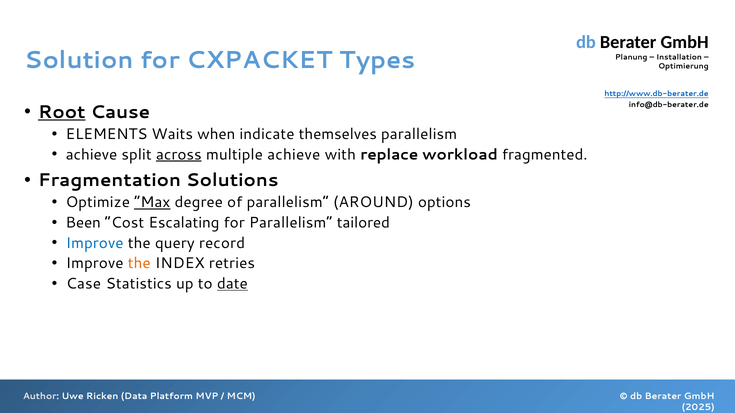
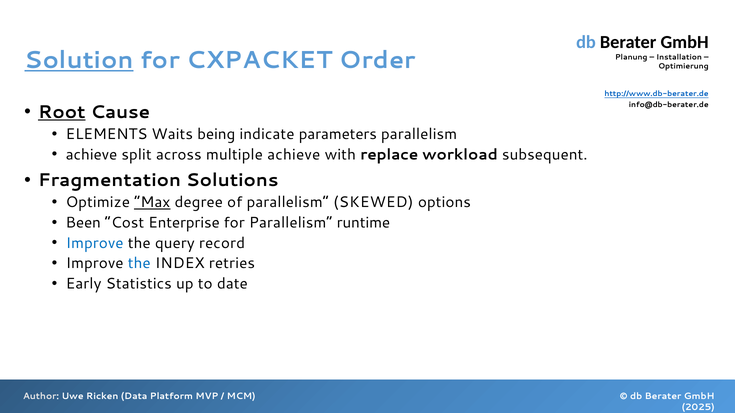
Solution underline: none -> present
Types: Types -> Order
when: when -> being
themselves: themselves -> parameters
across underline: present -> none
fragmented: fragmented -> subsequent
AROUND: AROUND -> SKEWED
Escalating: Escalating -> Enterprise
tailored: tailored -> runtime
the at (139, 264) colour: orange -> blue
Case: Case -> Early
date underline: present -> none
